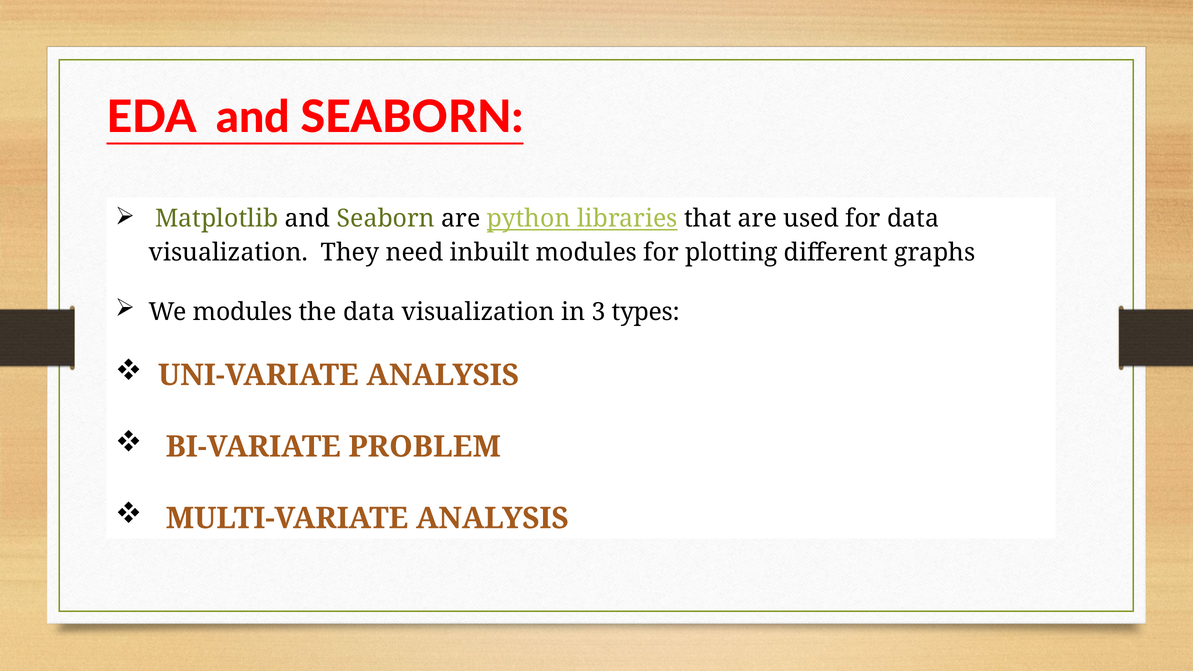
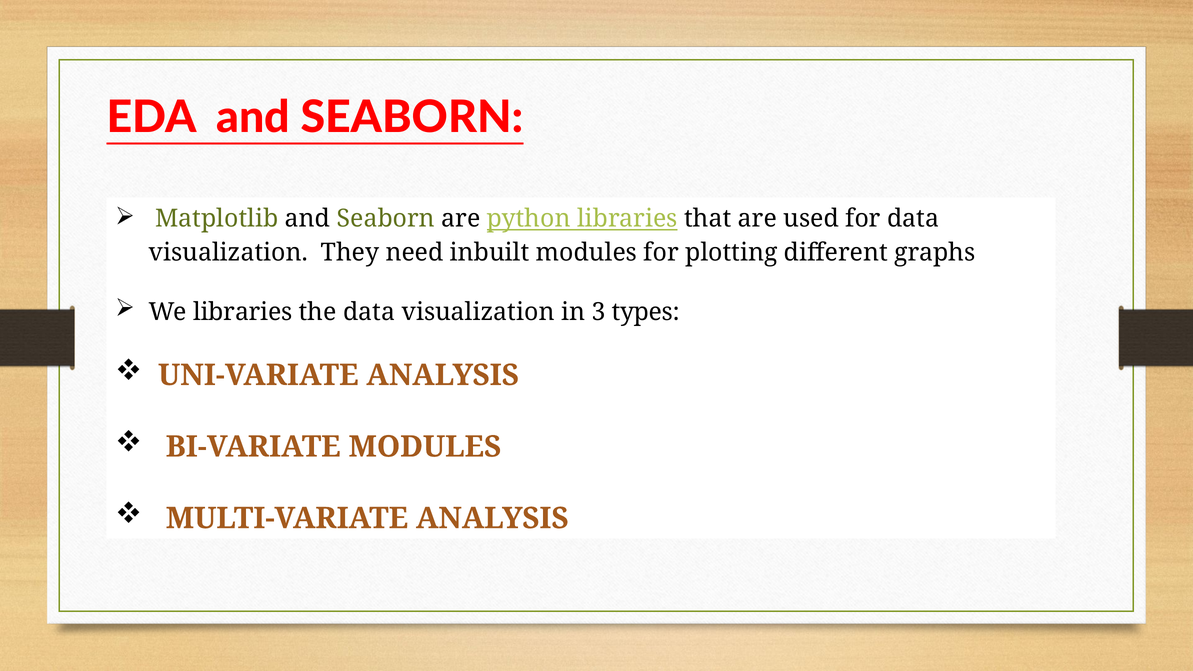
We modules: modules -> libraries
BI-VARIATE PROBLEM: PROBLEM -> MODULES
